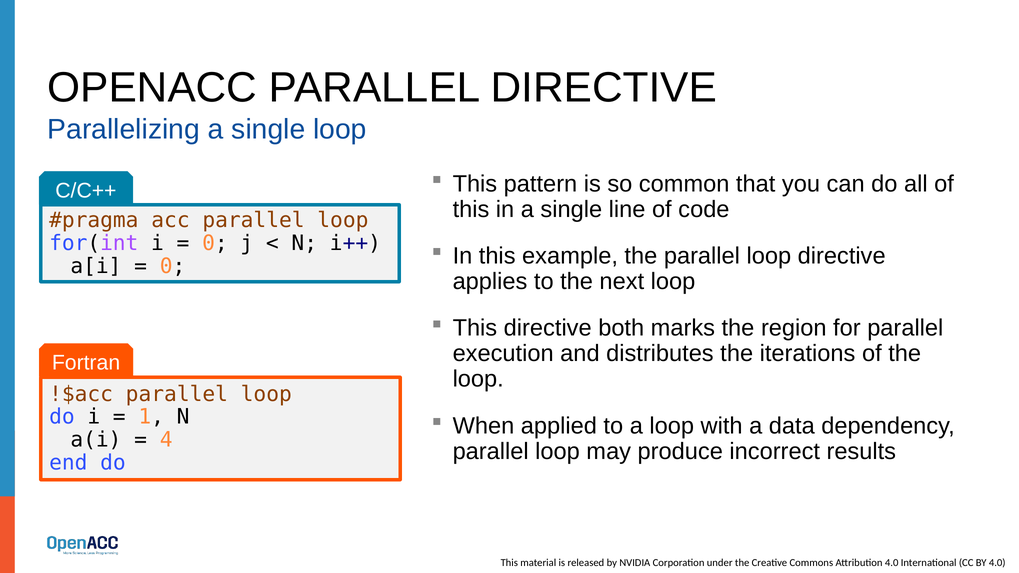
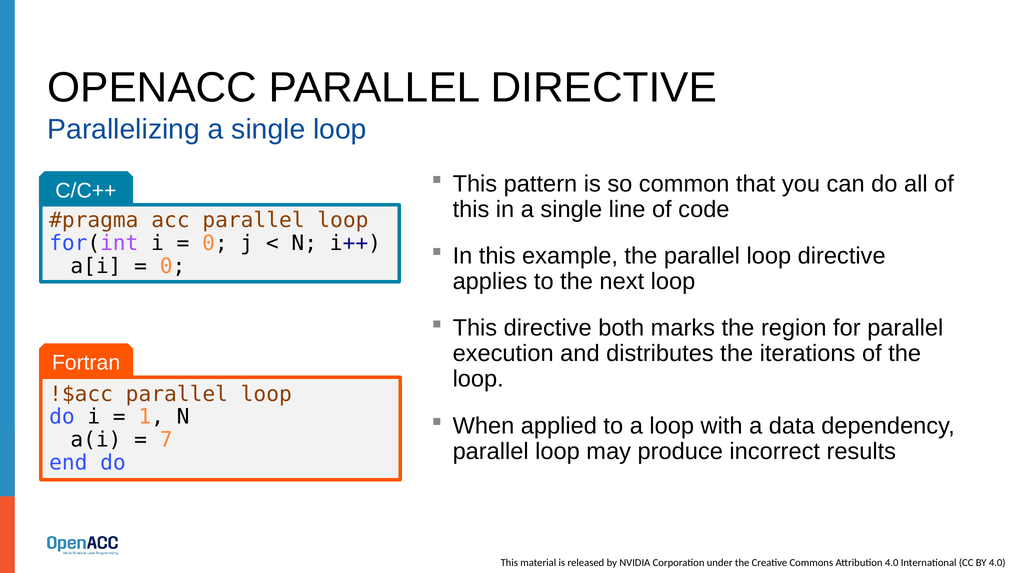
4: 4 -> 7
